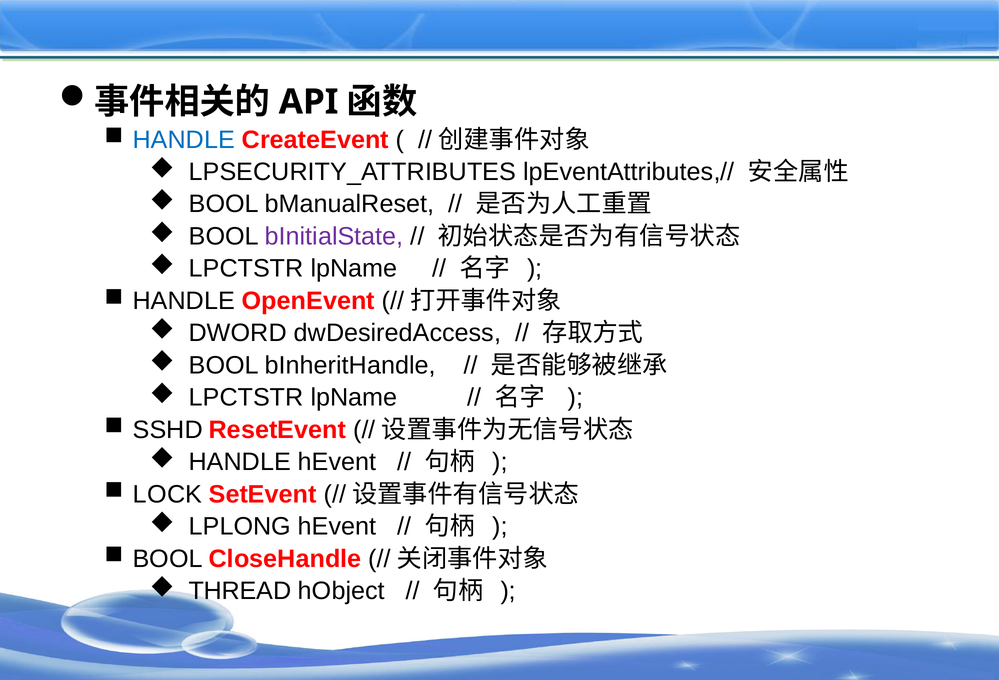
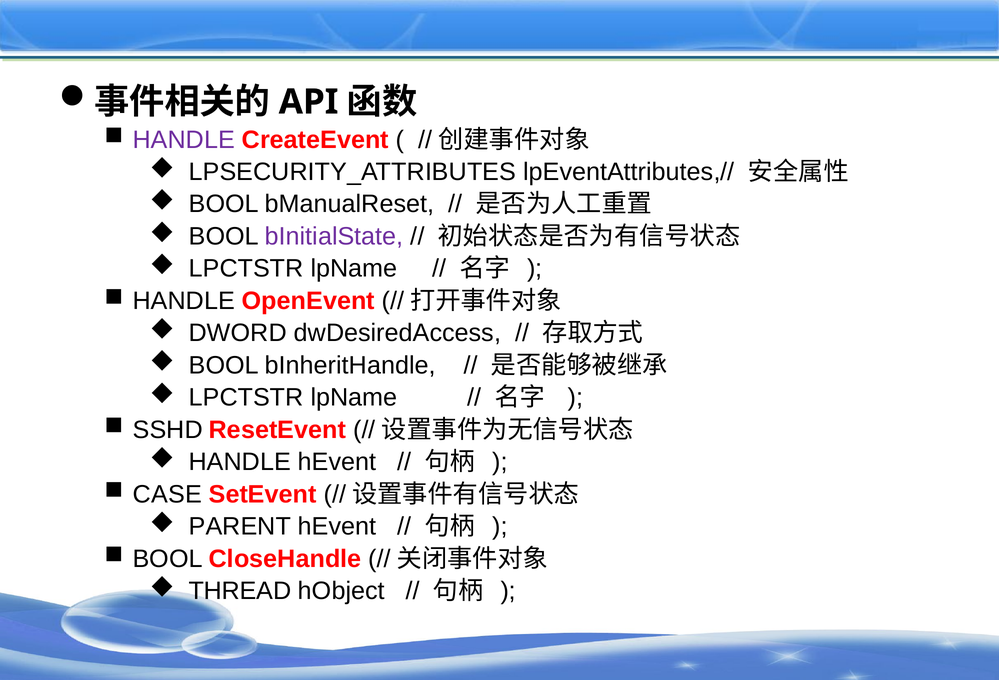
HANDLE at (184, 140) colour: blue -> purple
LOCK: LOCK -> CASE
LPLONG: LPLONG -> PARENT
